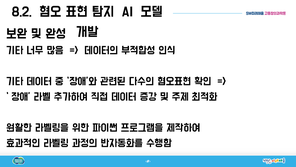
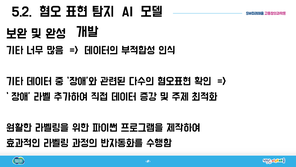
8.2: 8.2 -> 5.2
